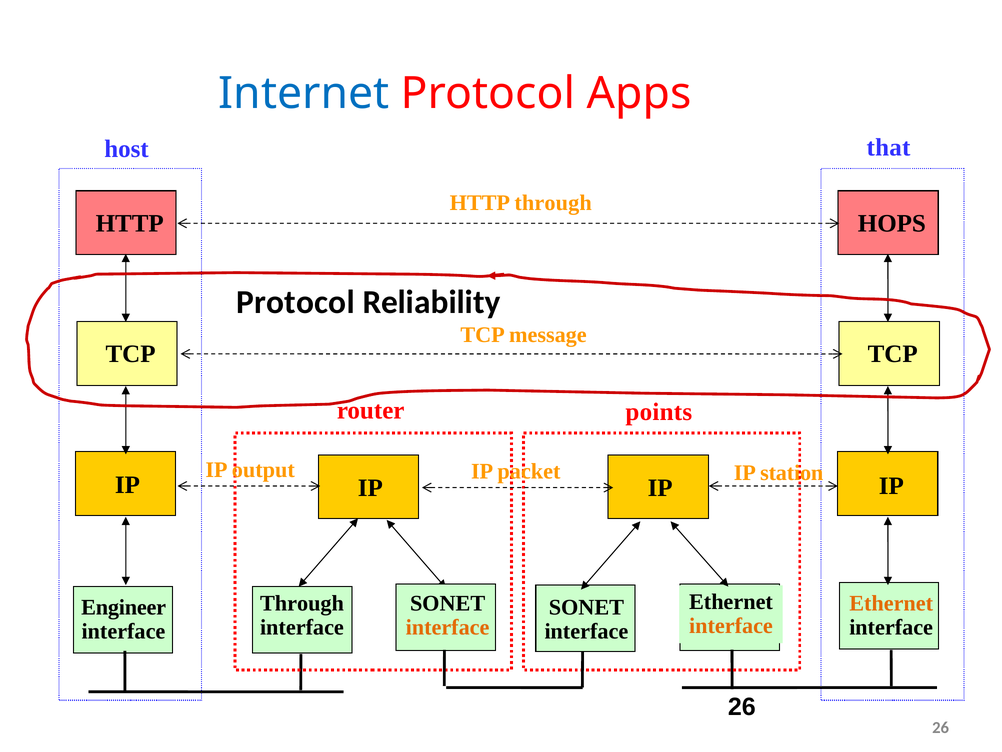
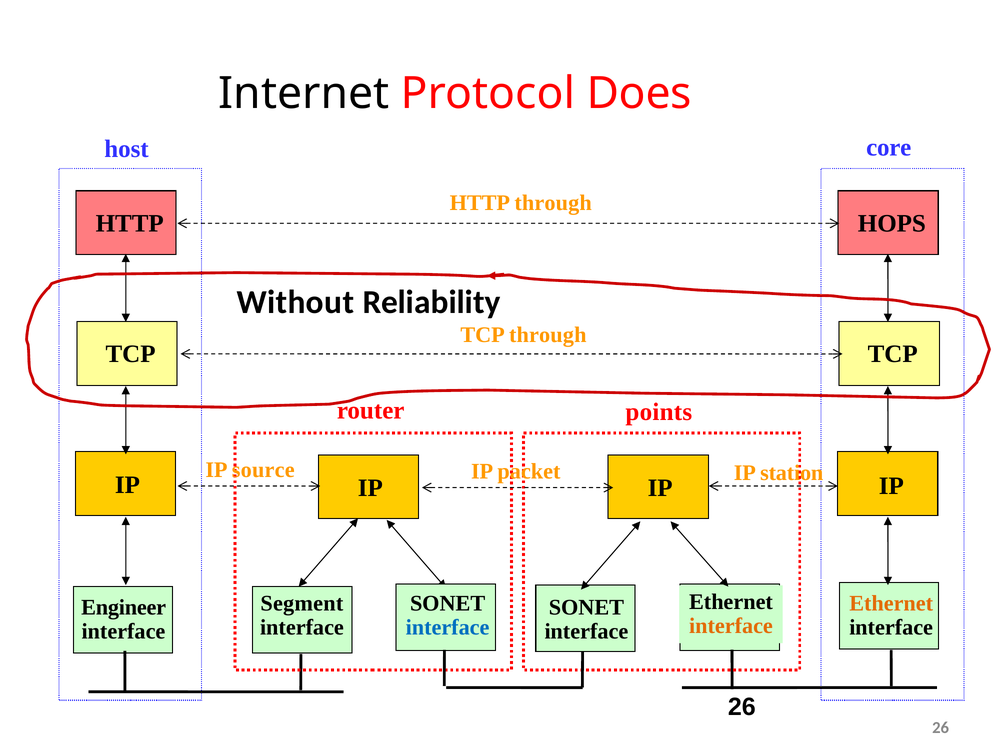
Internet colour: blue -> black
Apps: Apps -> Does
that: that -> core
Protocol at (295, 302): Protocol -> Without
TCP message: message -> through
output: output -> source
Through at (302, 603): Through -> Segment
interface at (448, 627) colour: orange -> blue
